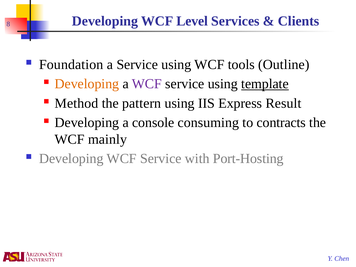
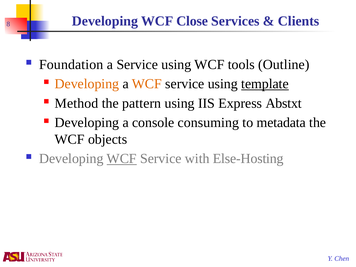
Level: Level -> Close
WCF at (147, 84) colour: purple -> orange
Result: Result -> Abstxt
contracts: contracts -> metadata
mainly: mainly -> objects
WCF at (122, 159) underline: none -> present
Port-Hosting: Port-Hosting -> Else-Hosting
